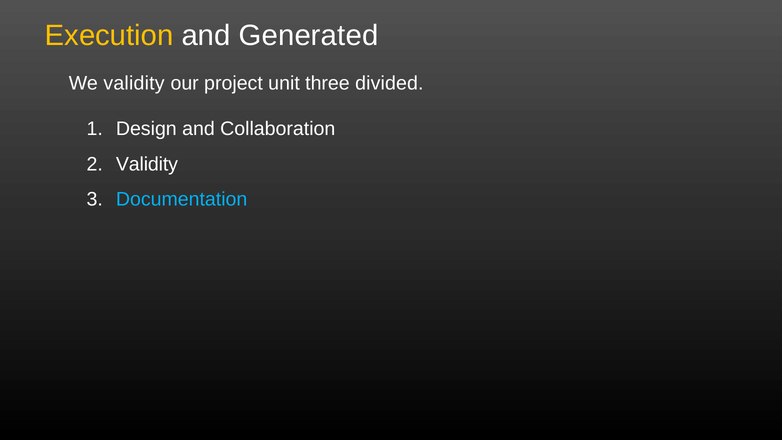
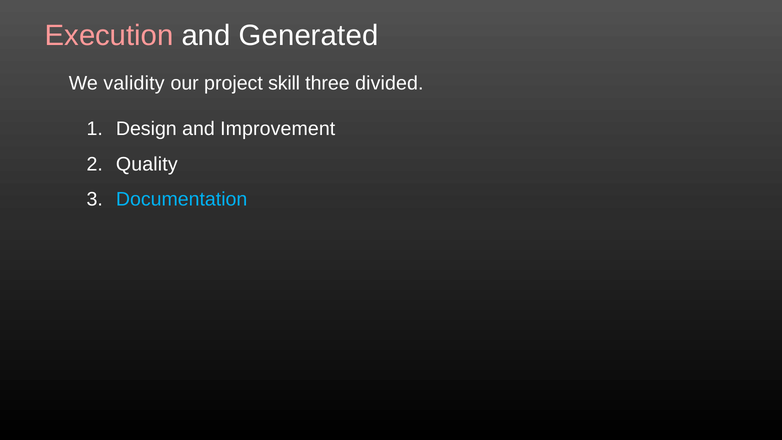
Execution colour: yellow -> pink
unit: unit -> skill
Collaboration: Collaboration -> Improvement
Validity at (147, 164): Validity -> Quality
